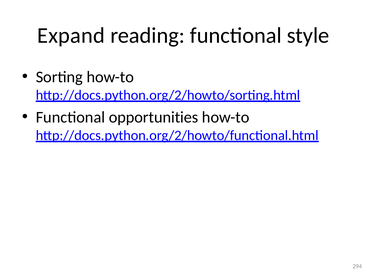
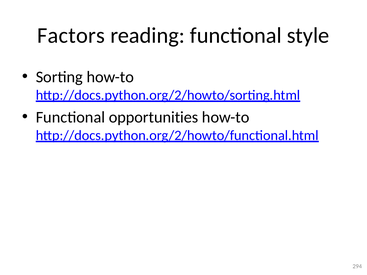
Expand: Expand -> Factors
